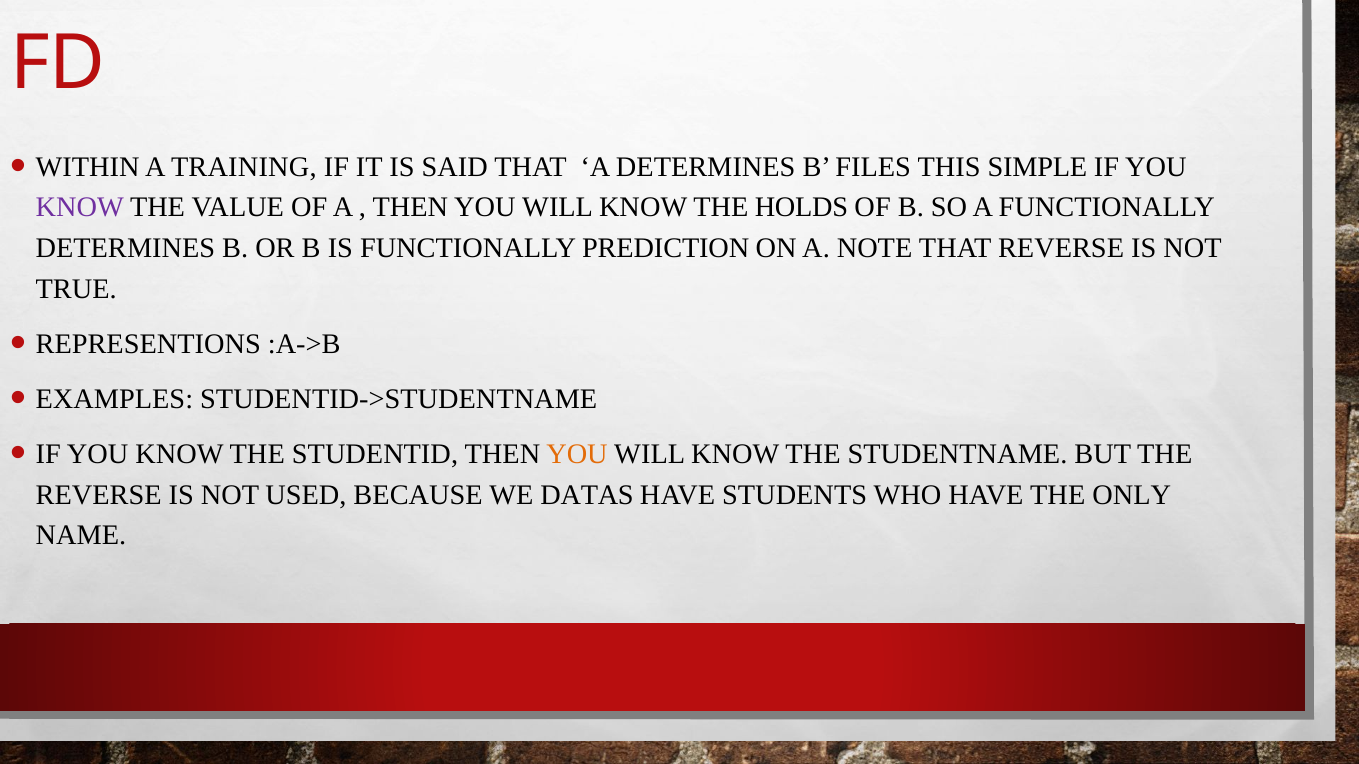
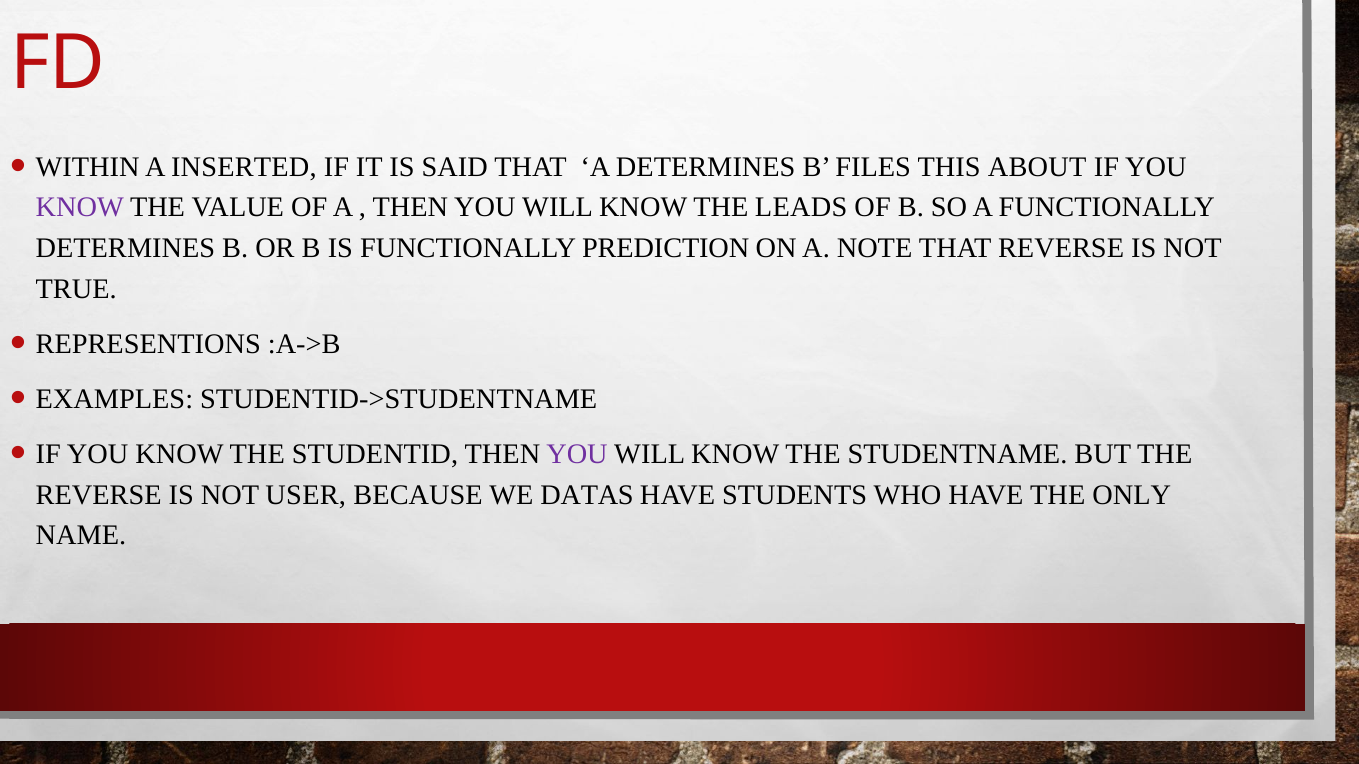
TRAINING: TRAINING -> INSERTED
SIMPLE: SIMPLE -> ABOUT
HOLDS: HOLDS -> LEADS
YOU at (577, 454) colour: orange -> purple
USED: USED -> USER
